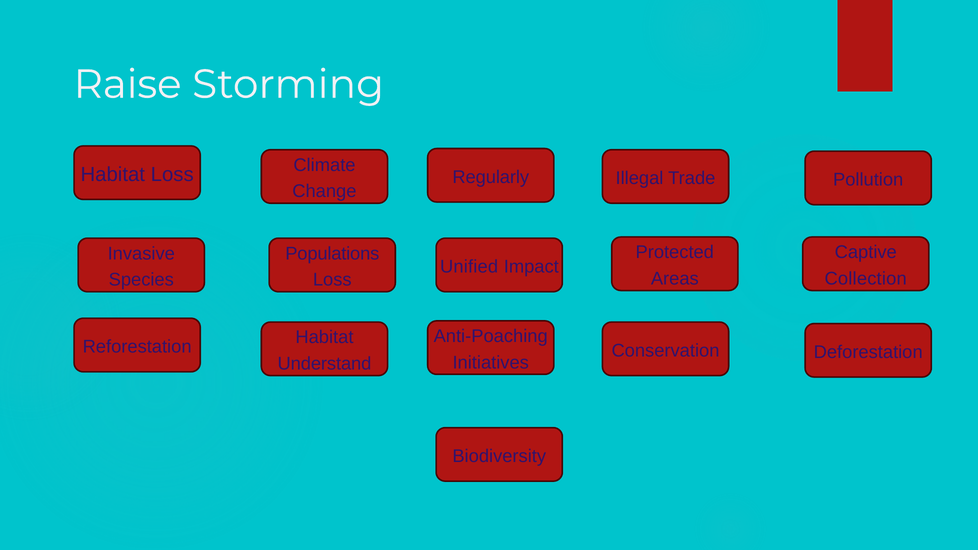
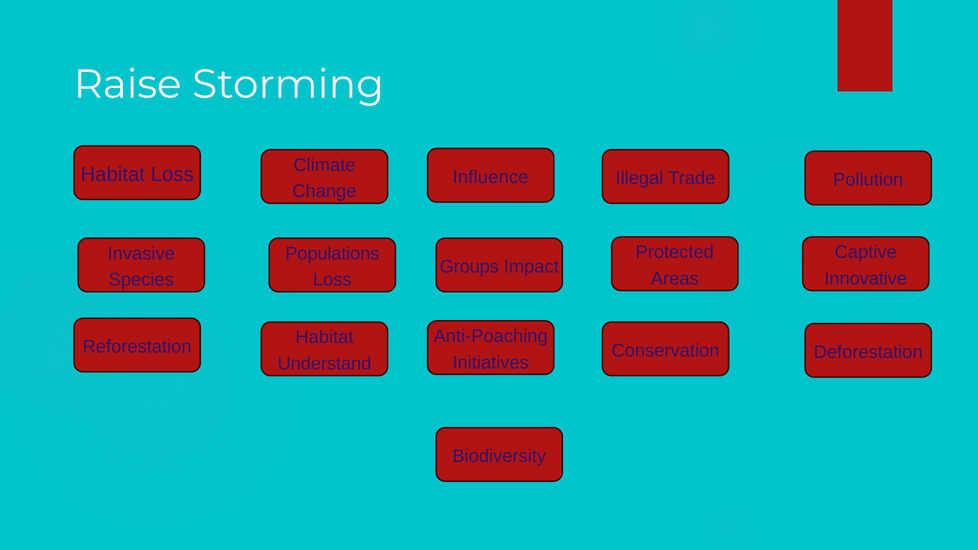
Regularly: Regularly -> Influence
Unified: Unified -> Groups
Collection: Collection -> Innovative
